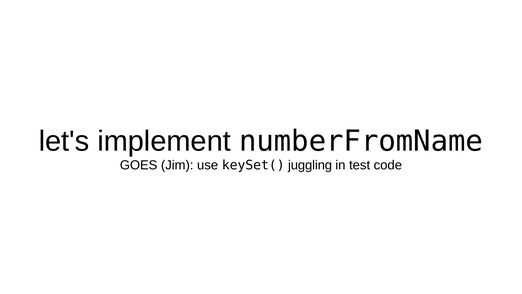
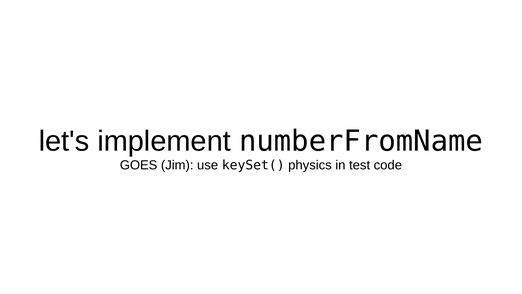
juggling: juggling -> physics
